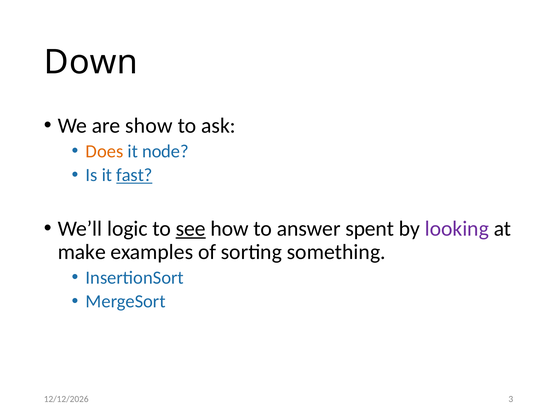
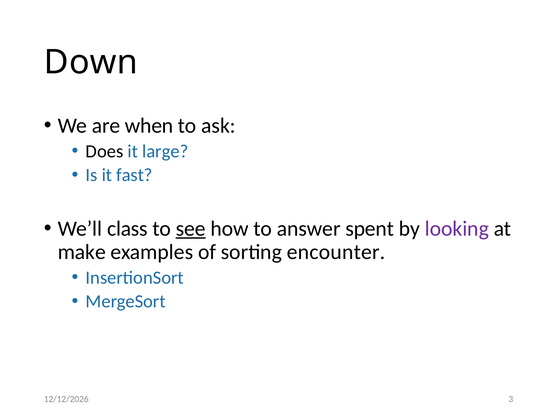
show: show -> when
Does colour: orange -> black
node: node -> large
fast underline: present -> none
logic: logic -> class
something: something -> encounter
